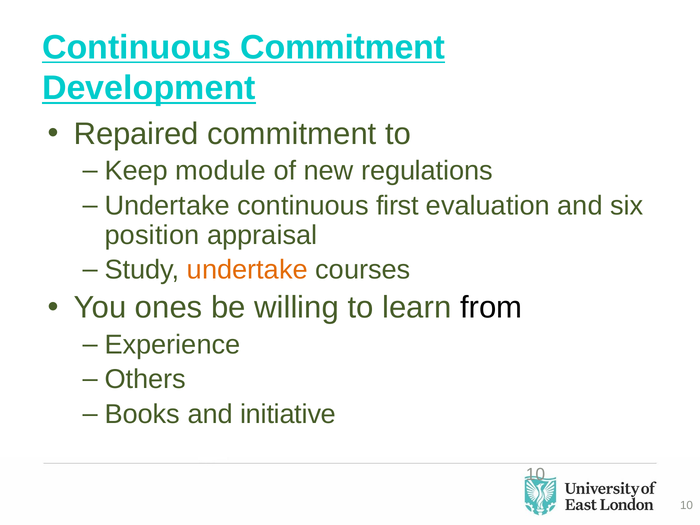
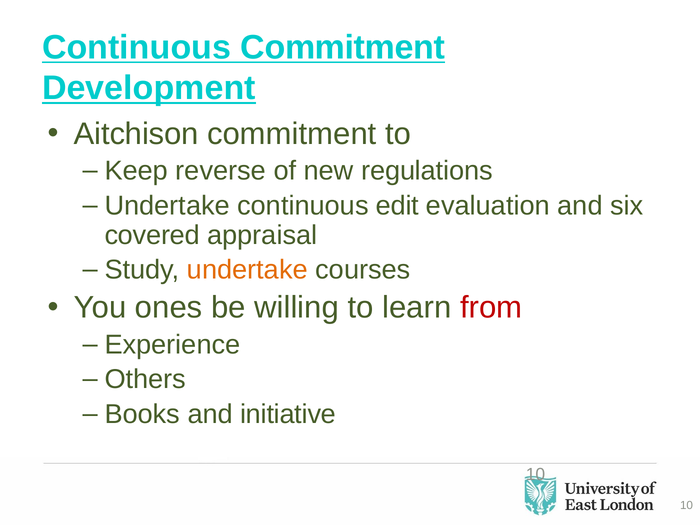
Repaired: Repaired -> Aitchison
module: module -> reverse
first: first -> edit
position: position -> covered
from colour: black -> red
